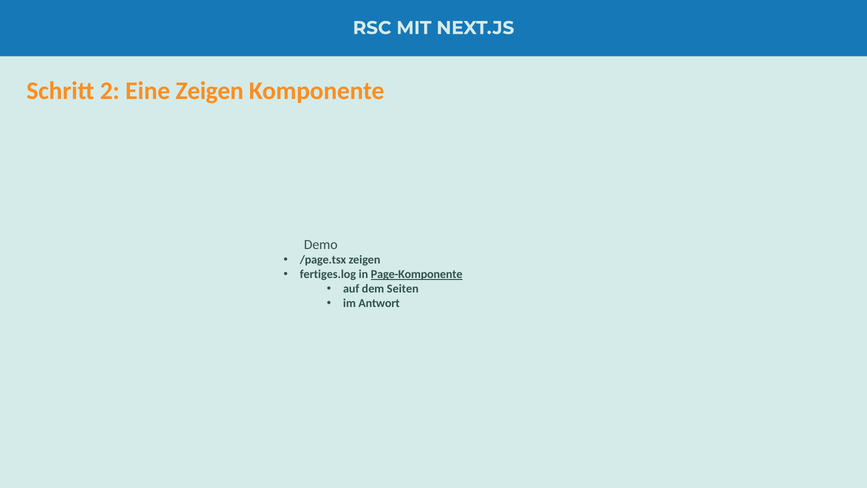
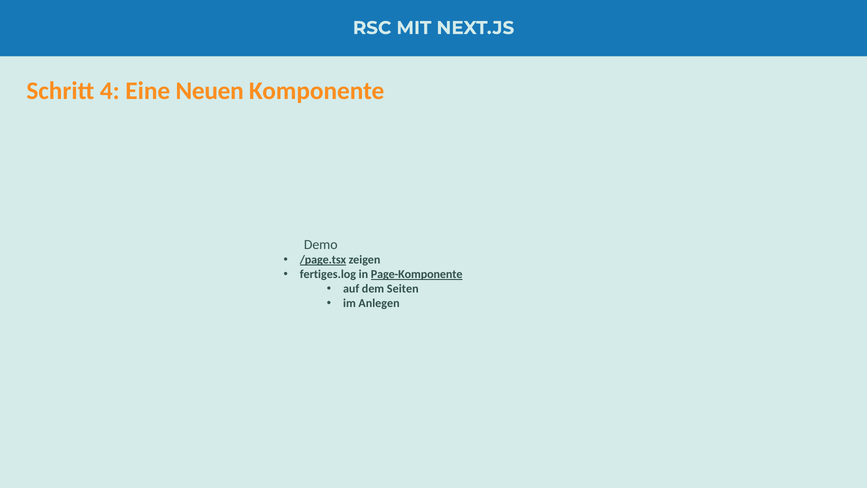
2: 2 -> 4
Eine Zeigen: Zeigen -> Neuen
/page.tsx underline: none -> present
Antwort: Antwort -> Anlegen
